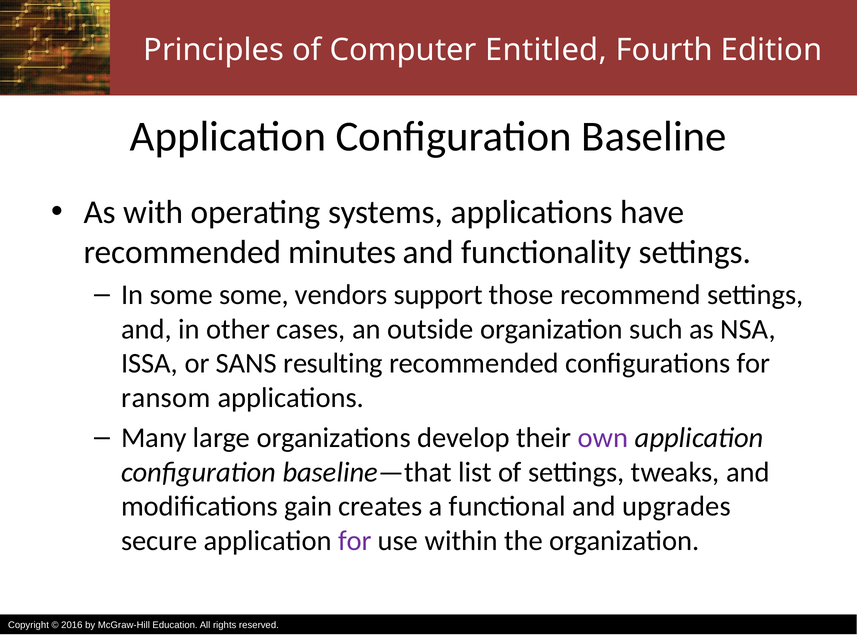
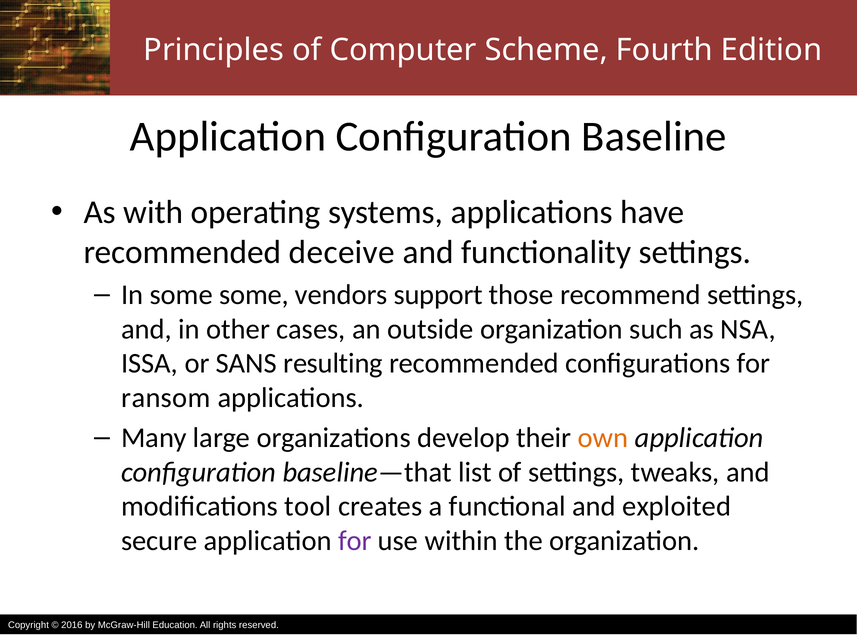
Entitled: Entitled -> Scheme
minutes: minutes -> deceive
own colour: purple -> orange
gain: gain -> tool
upgrades: upgrades -> exploited
